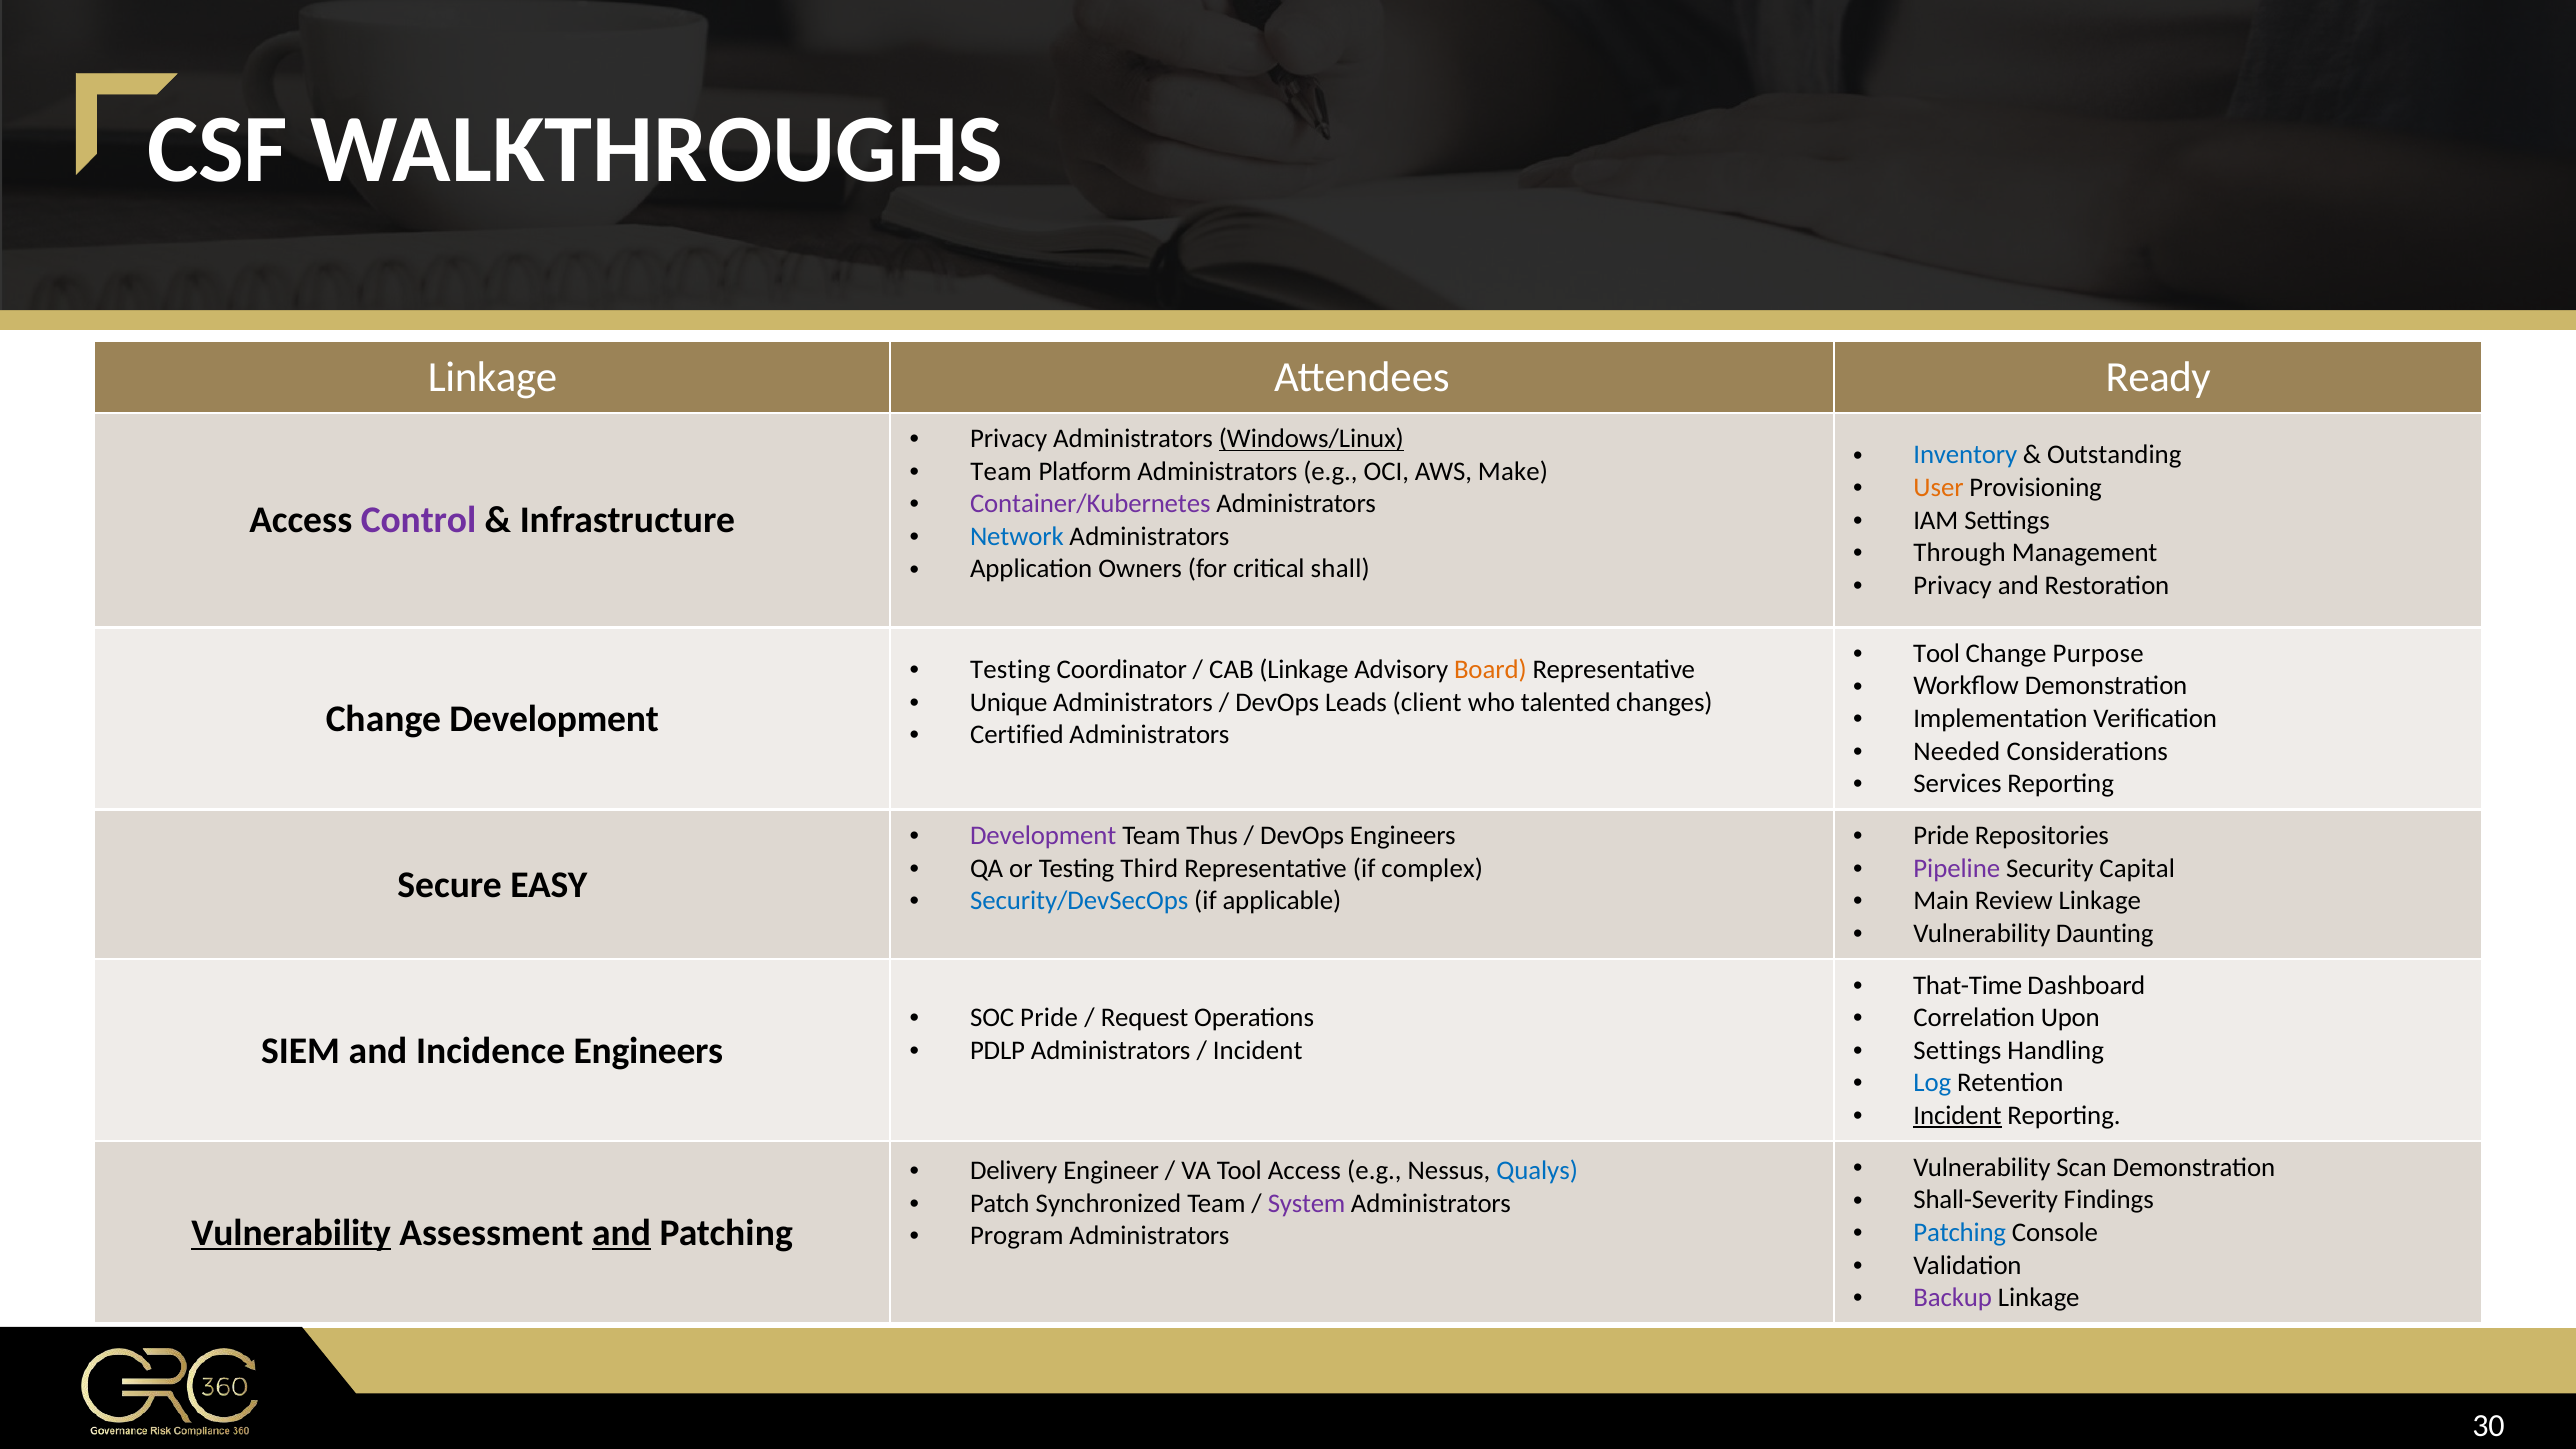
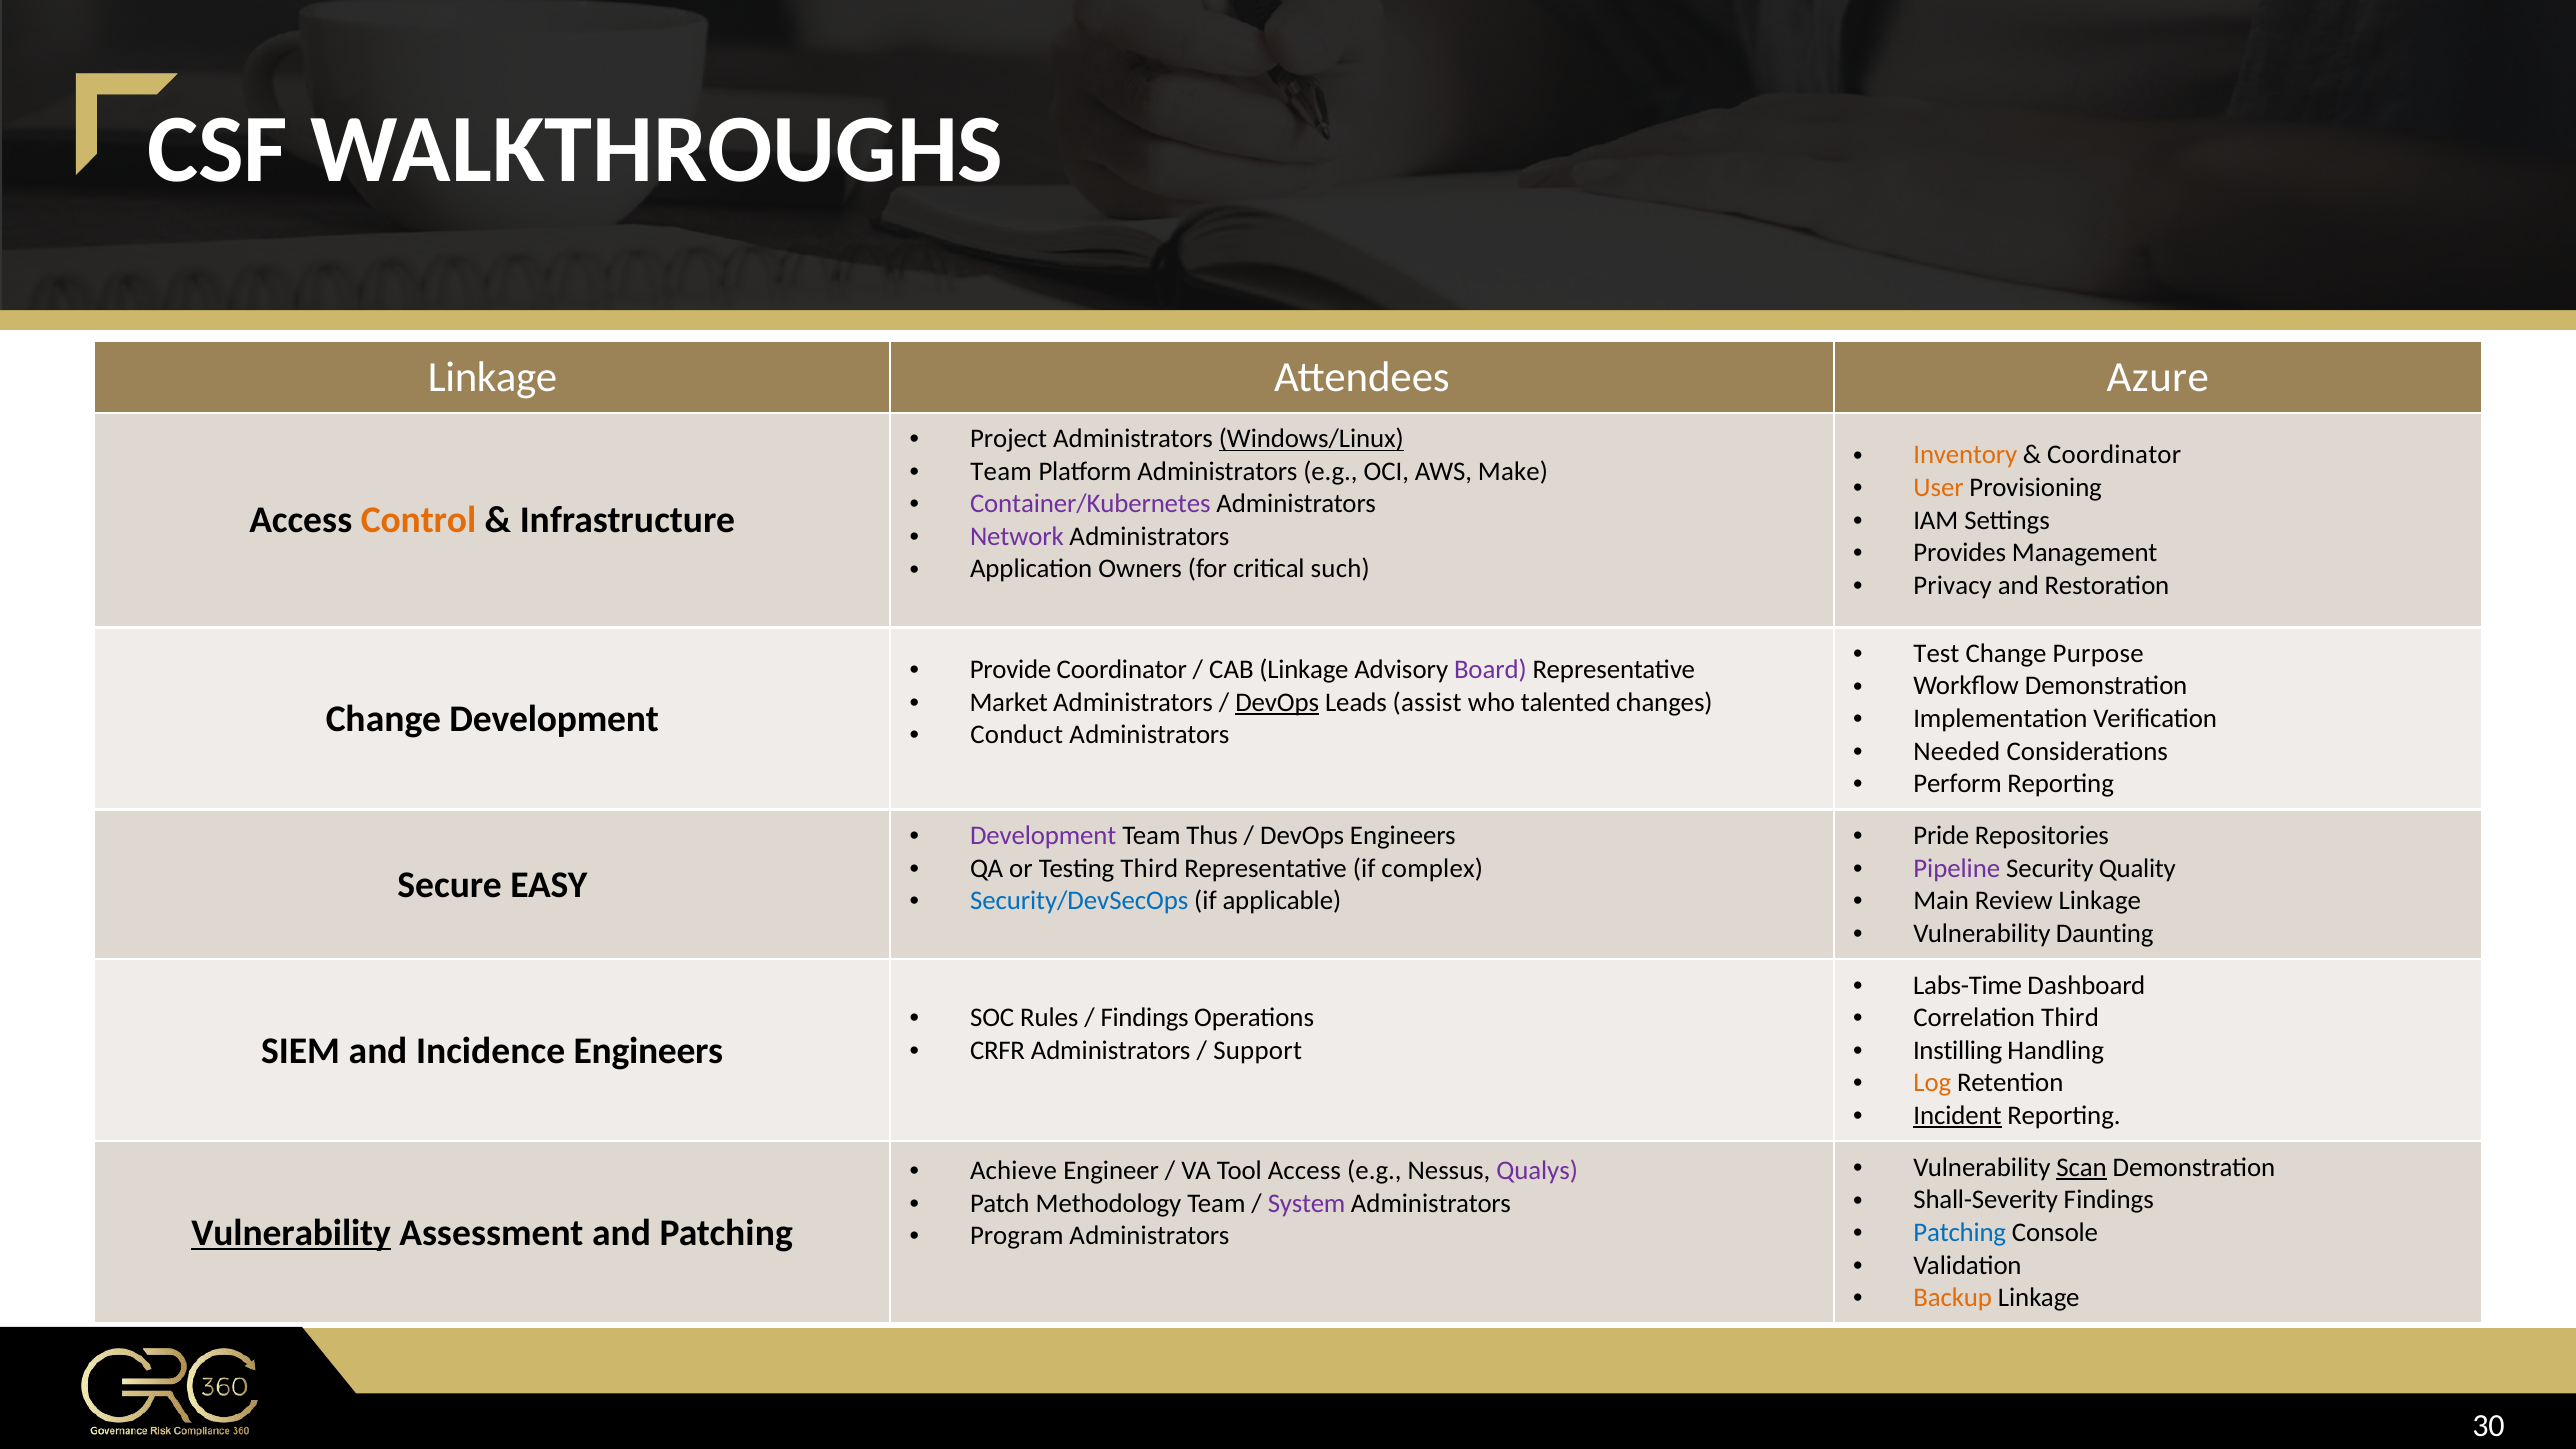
Ready: Ready -> Azure
Privacy at (1009, 439): Privacy -> Project
Inventory colour: blue -> orange
Outstanding at (2114, 455): Outstanding -> Coordinator
Control colour: purple -> orange
Network colour: blue -> purple
Through: Through -> Provides
shall: shall -> such
Tool at (1937, 654): Tool -> Test
Testing at (1010, 670): Testing -> Provide
Board colour: orange -> purple
Unique: Unique -> Market
DevOps at (1277, 702) underline: none -> present
client: client -> assist
Certified: Certified -> Conduct
Services: Services -> Perform
Capital: Capital -> Quality
That-Time: That-Time -> Labs-Time
SOC Pride: Pride -> Rules
Request at (1145, 1018): Request -> Findings
Correlation Upon: Upon -> Third
PDLP: PDLP -> CRFR
Incident at (1258, 1050): Incident -> Support
Settings at (1957, 1050): Settings -> Instilling
Log colour: blue -> orange
Scan underline: none -> present
Delivery: Delivery -> Achieve
Qualys colour: blue -> purple
Synchronized: Synchronized -> Methodology
and at (622, 1233) underline: present -> none
Backup colour: purple -> orange
